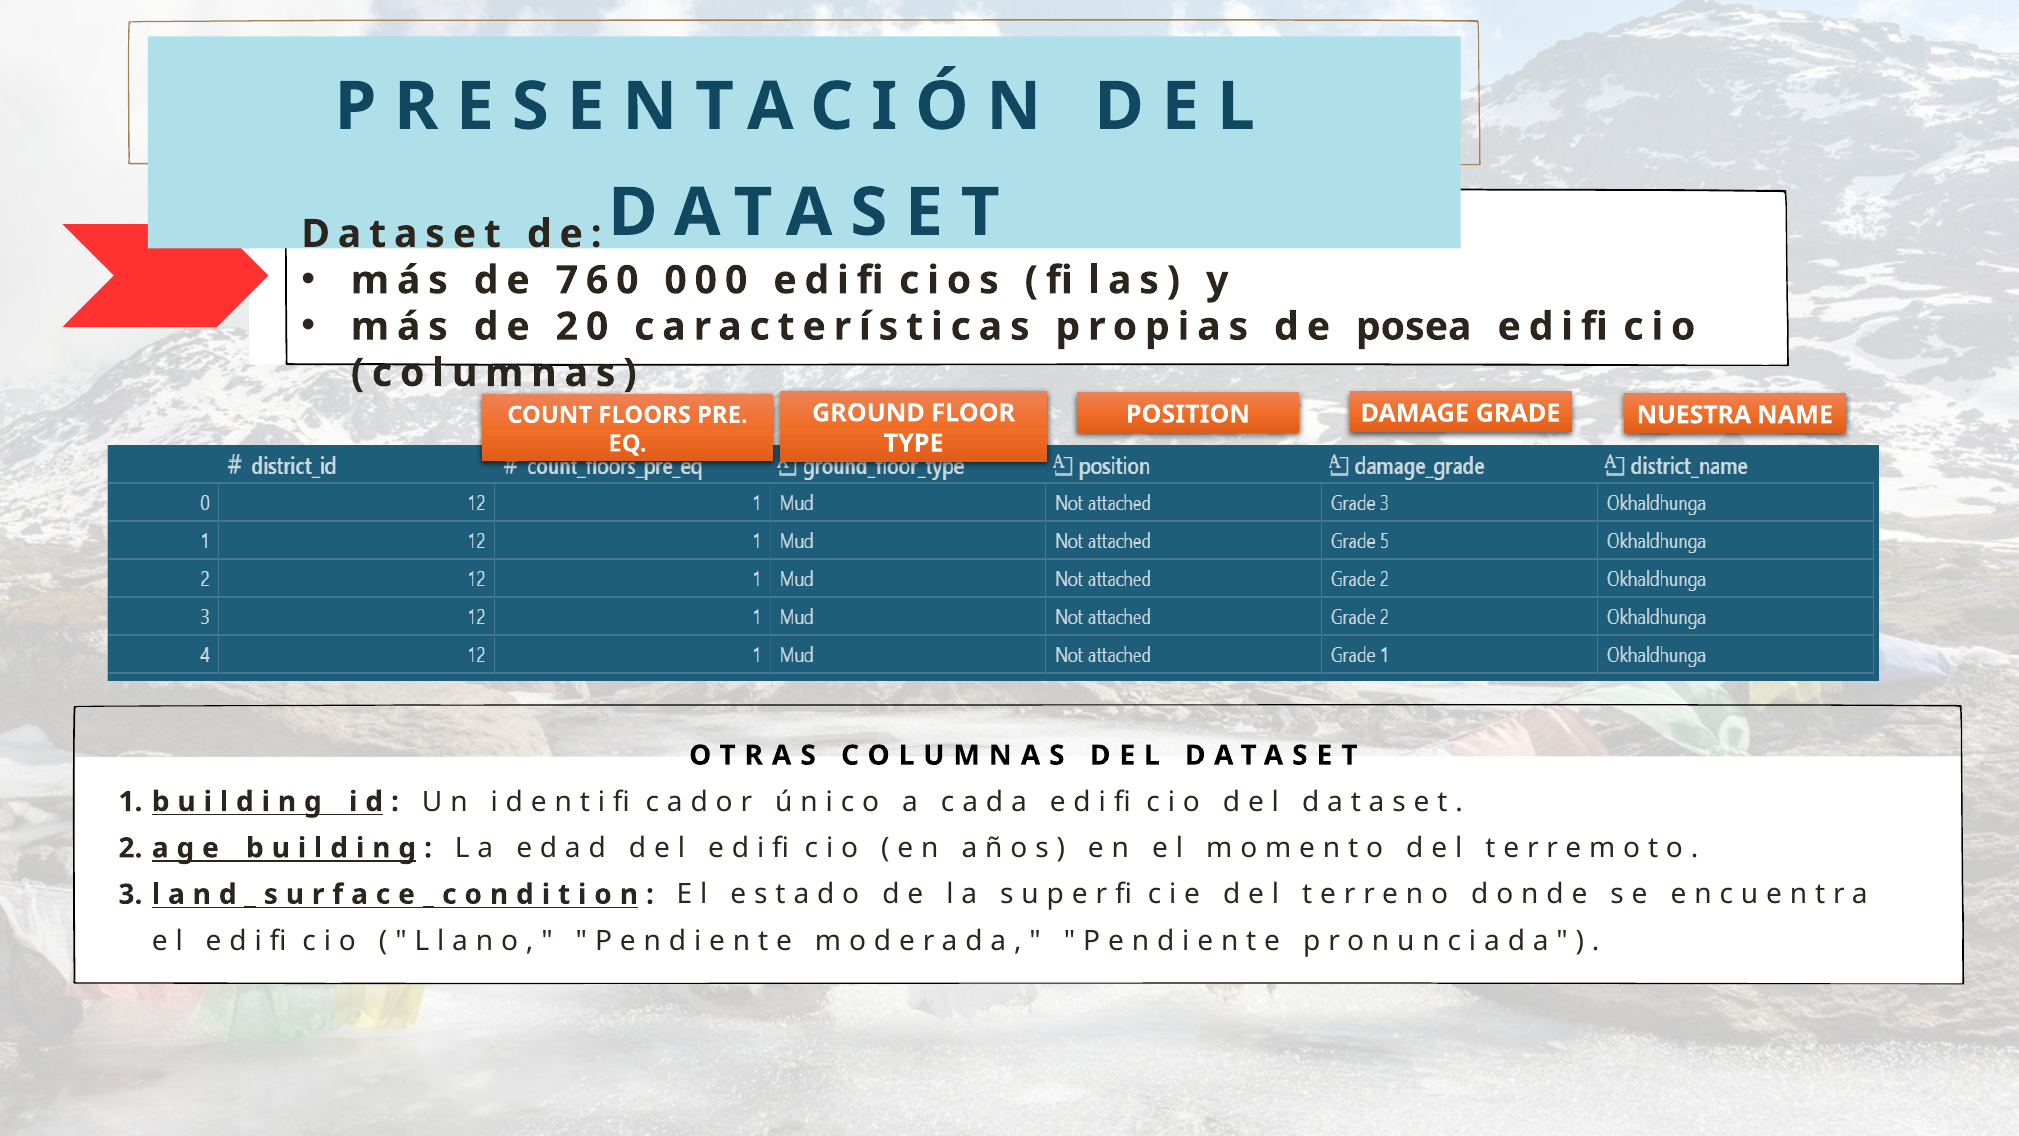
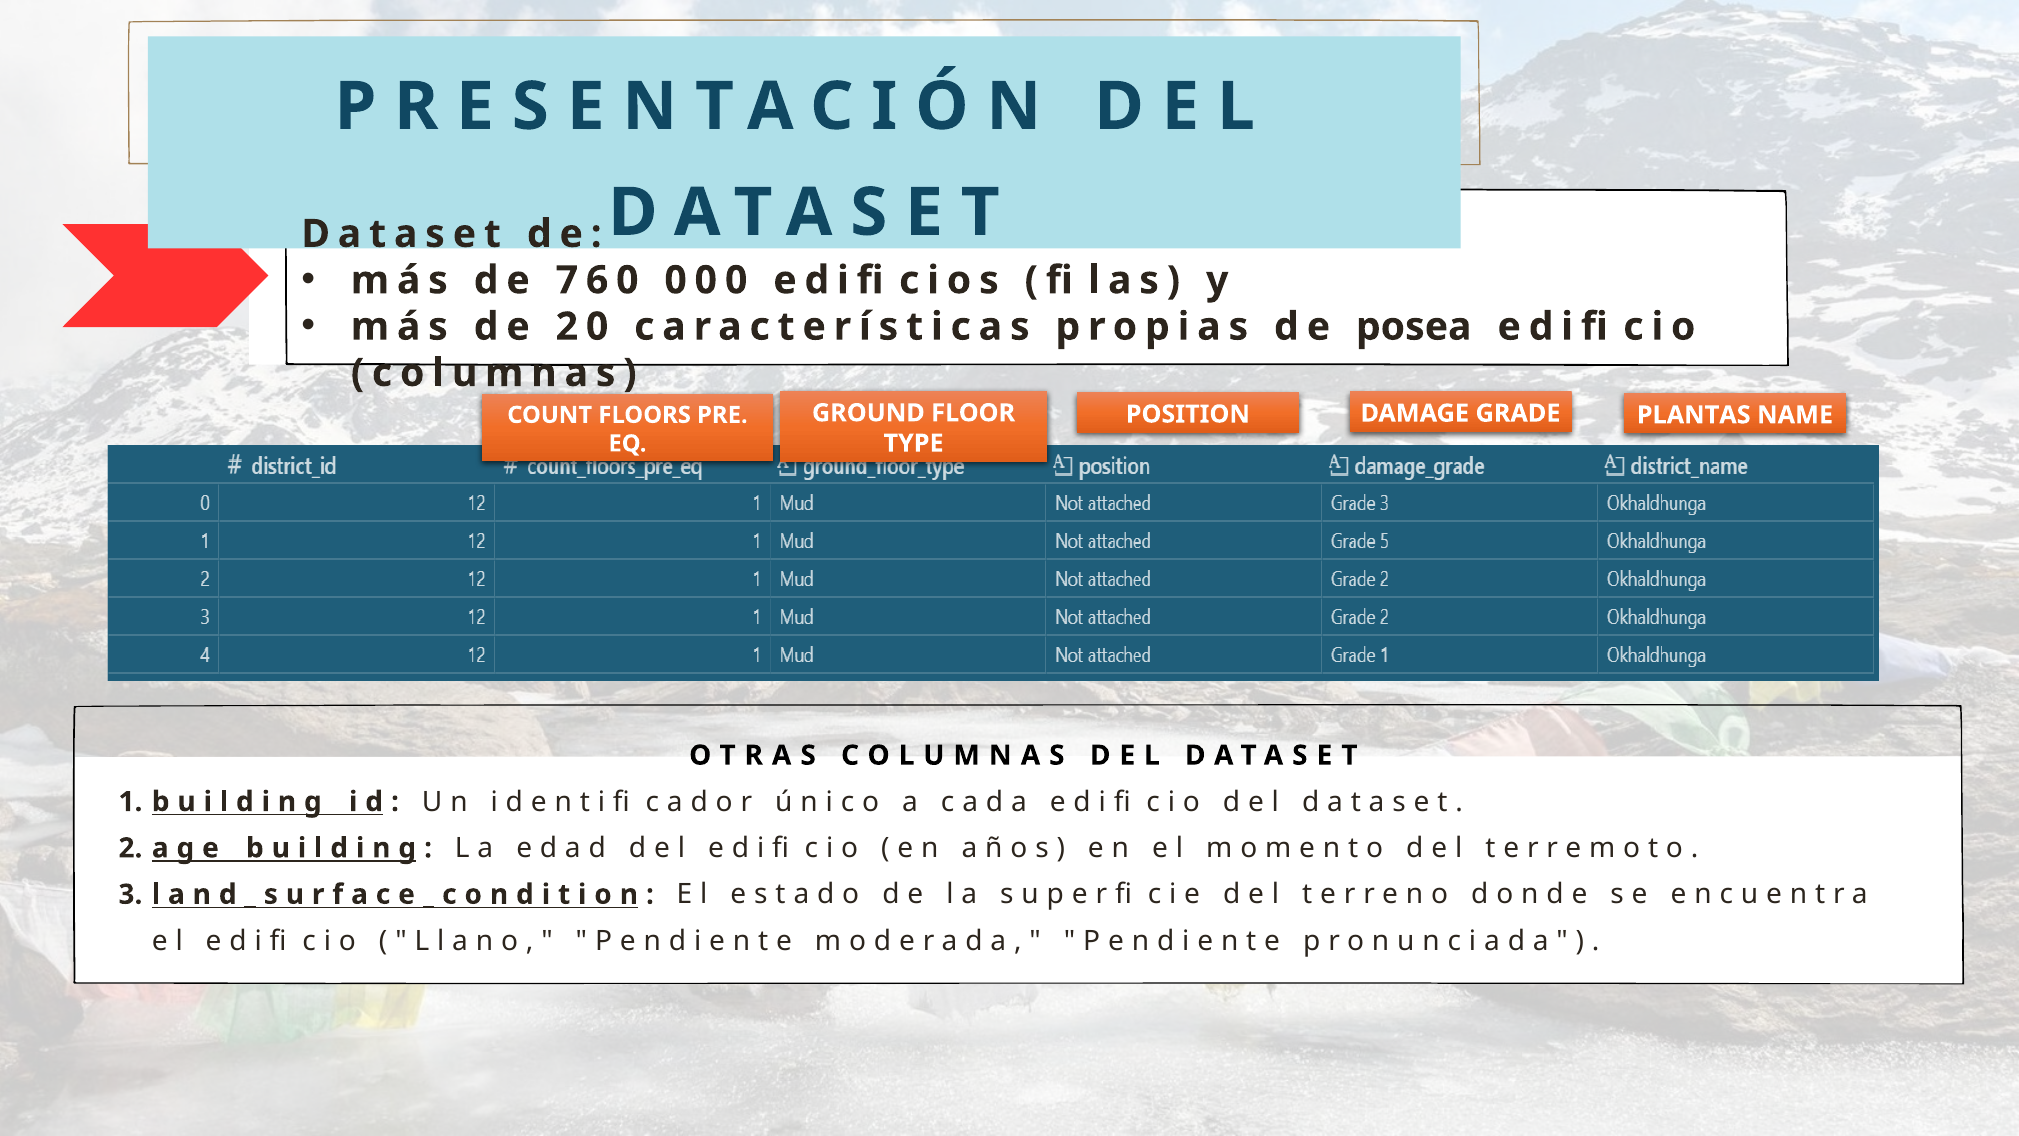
NUESTRA: NUESTRA -> PLANTAS
